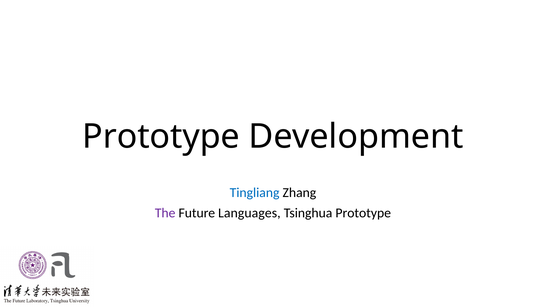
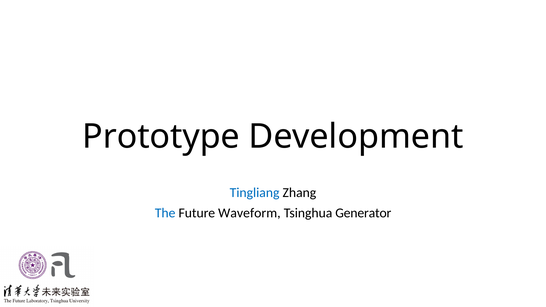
The colour: purple -> blue
Languages: Languages -> Waveform
Tsinghua Prototype: Prototype -> Generator
